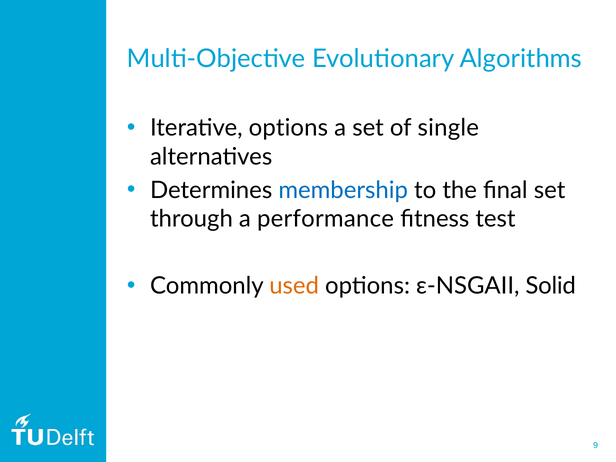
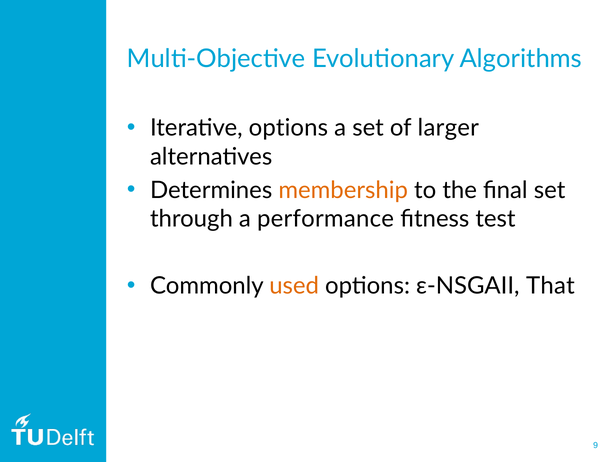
single: single -> larger
membership colour: blue -> orange
Solid: Solid -> That
